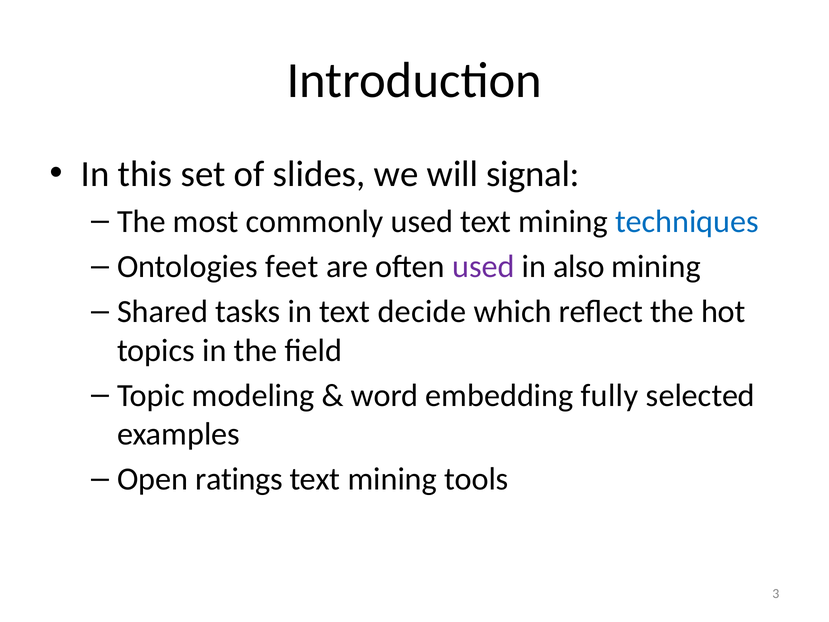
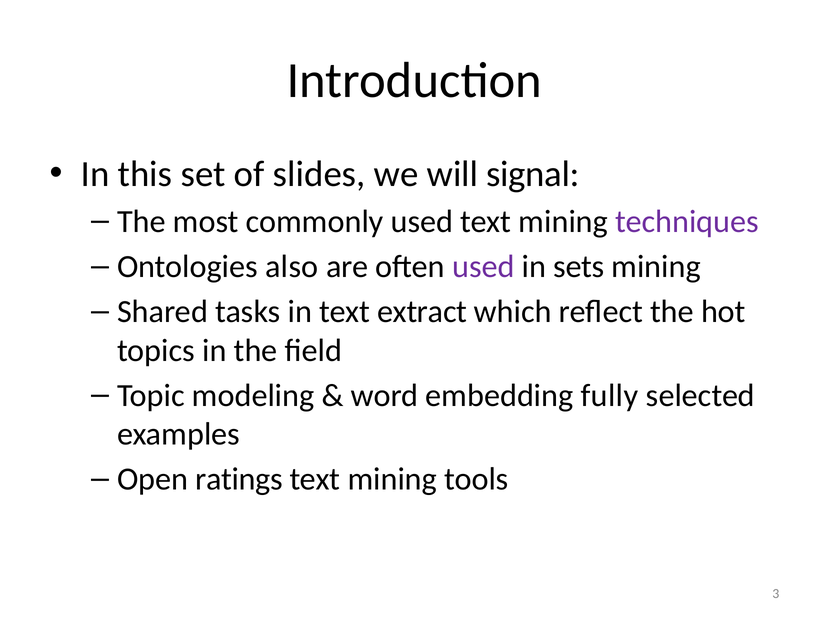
techniques colour: blue -> purple
feet: feet -> also
also: also -> sets
decide: decide -> extract
